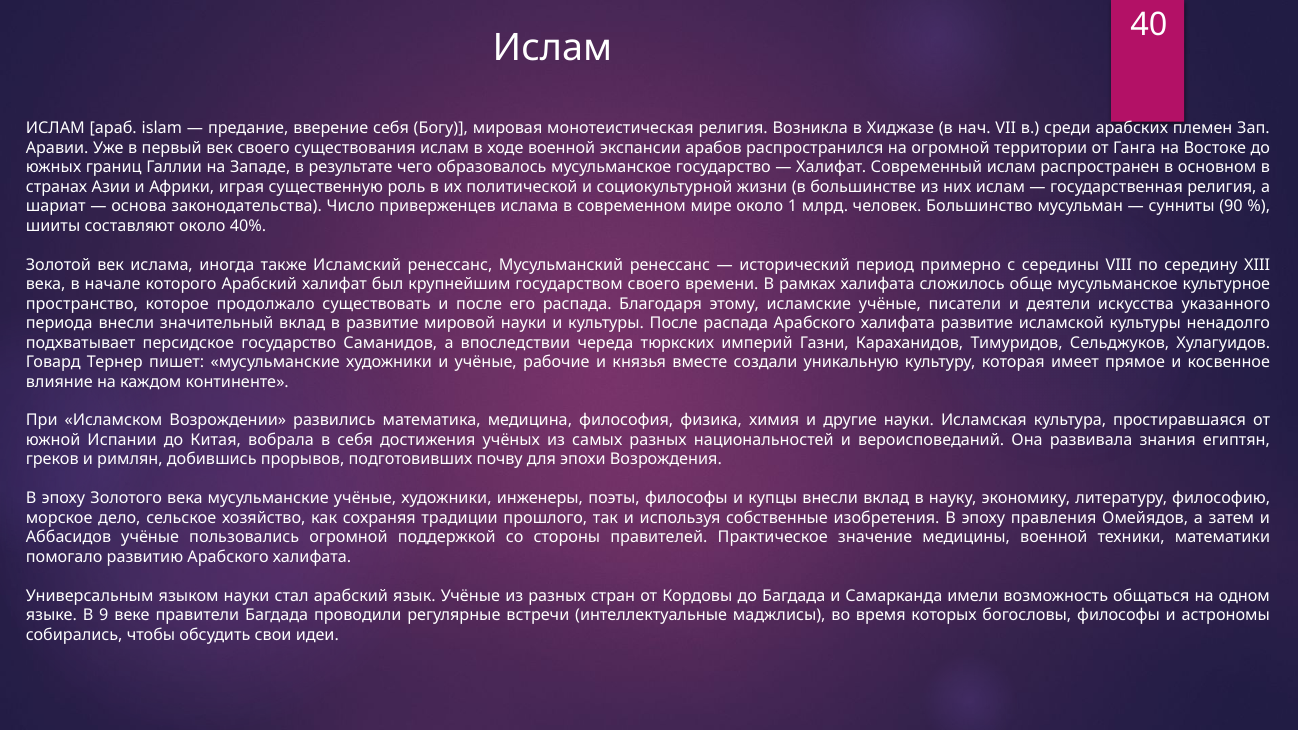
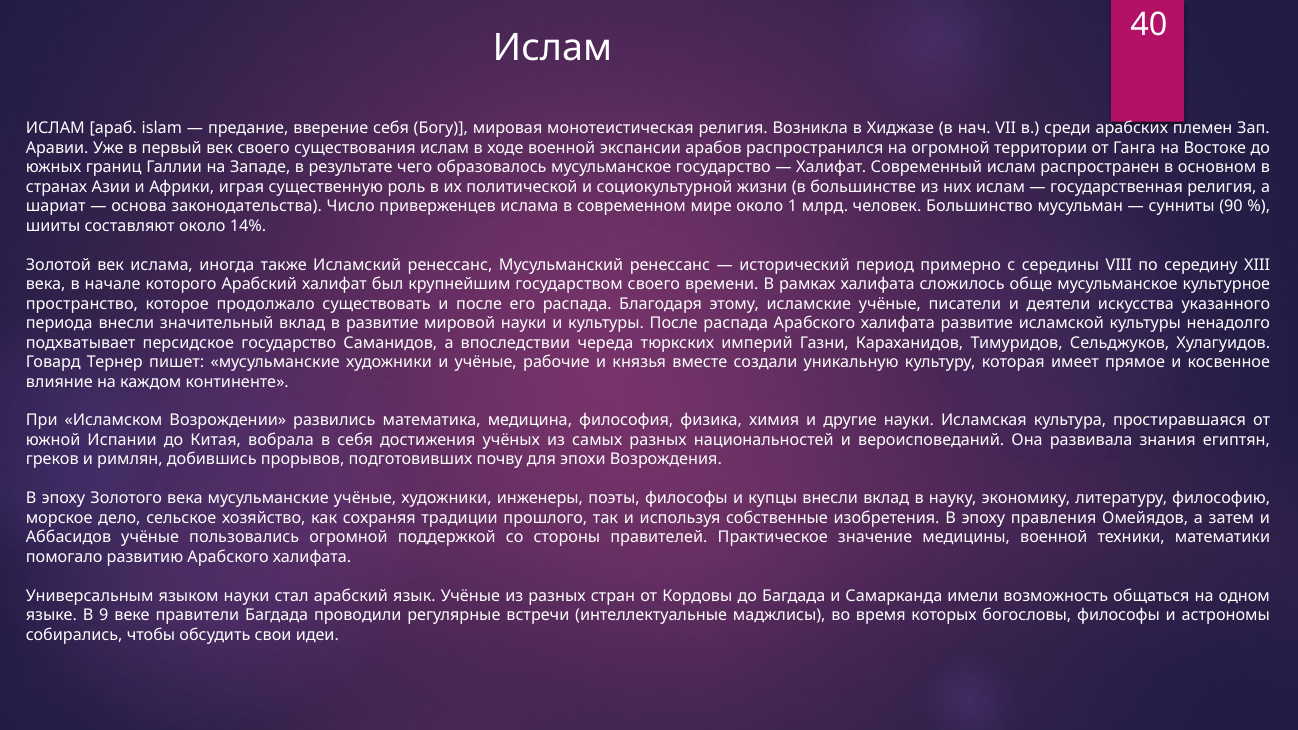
40%: 40% -> 14%
